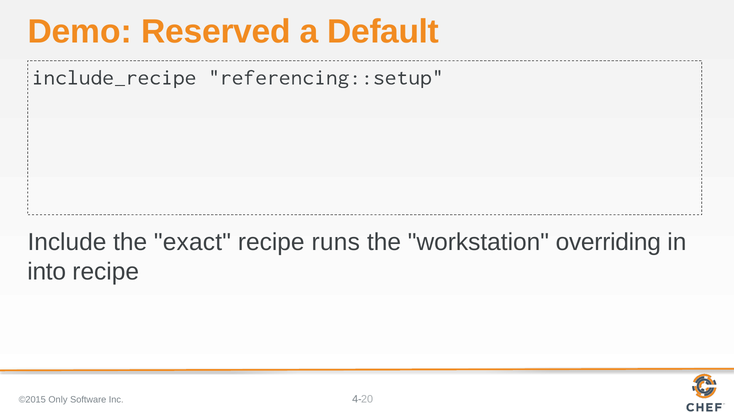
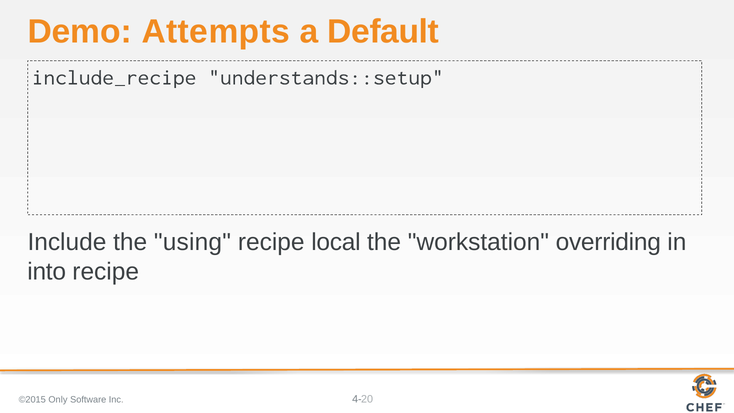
Reserved: Reserved -> Attempts
referencing::setup: referencing::setup -> understands::setup
exact: exact -> using
runs: runs -> local
